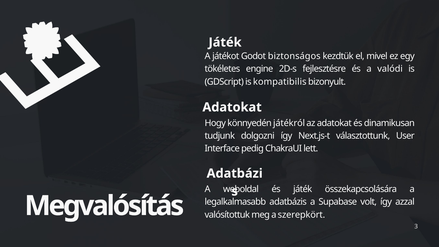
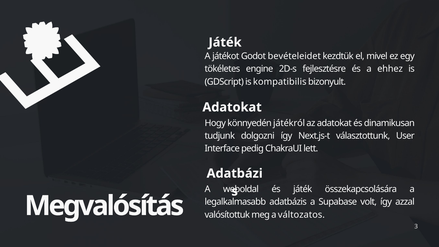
biztonságos: biztonságos -> bevételeidet
valódi: valódi -> ehhez
szerepkört: szerepkört -> változatos
